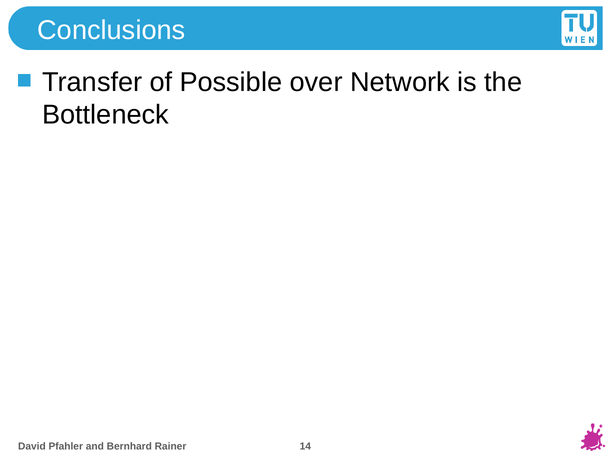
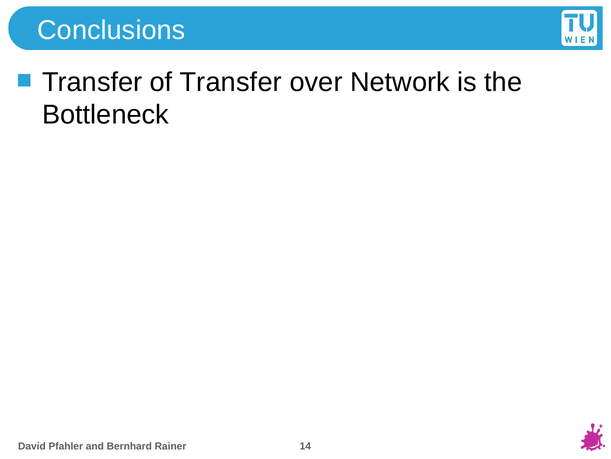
of Possible: Possible -> Transfer
